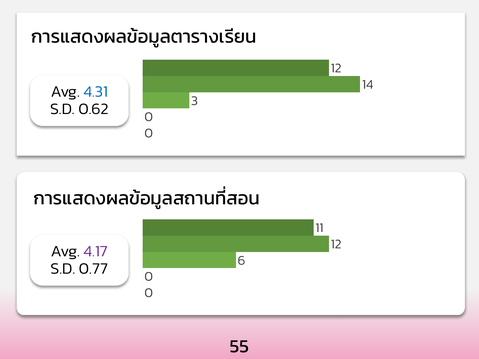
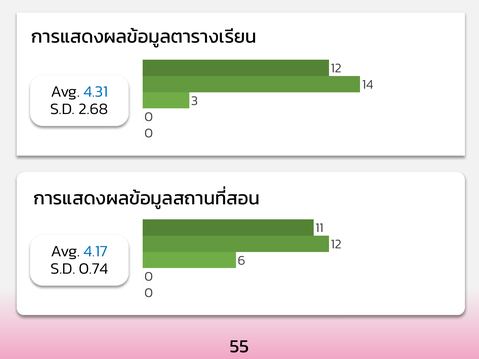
0.62: 0.62 -> 2.68
4.17 colour: purple -> blue
0.77: 0.77 -> 0.74
